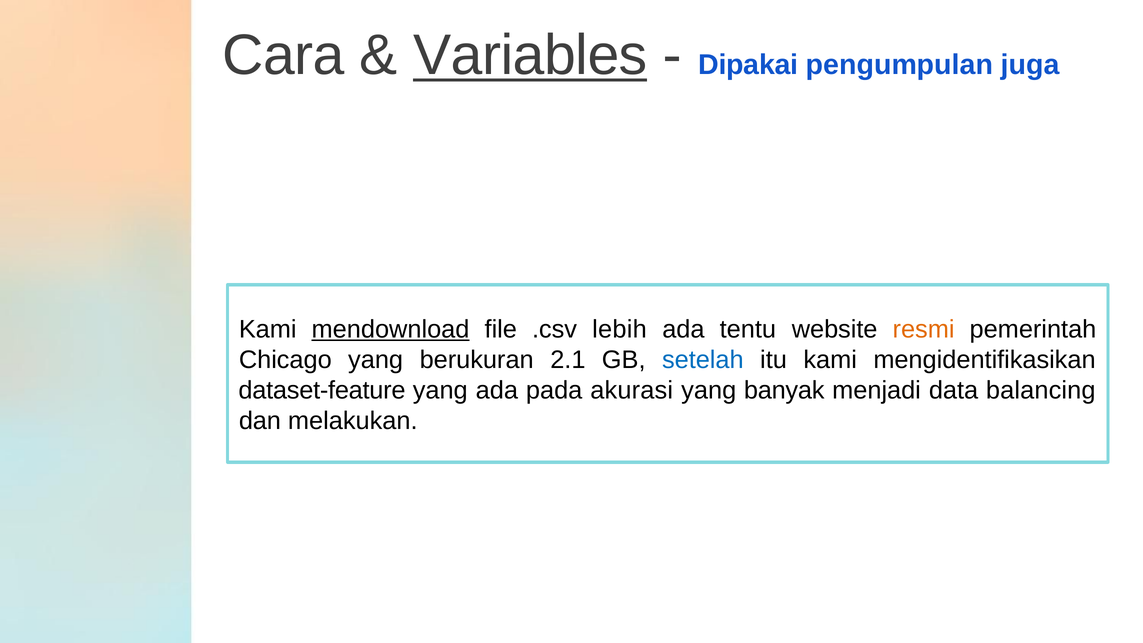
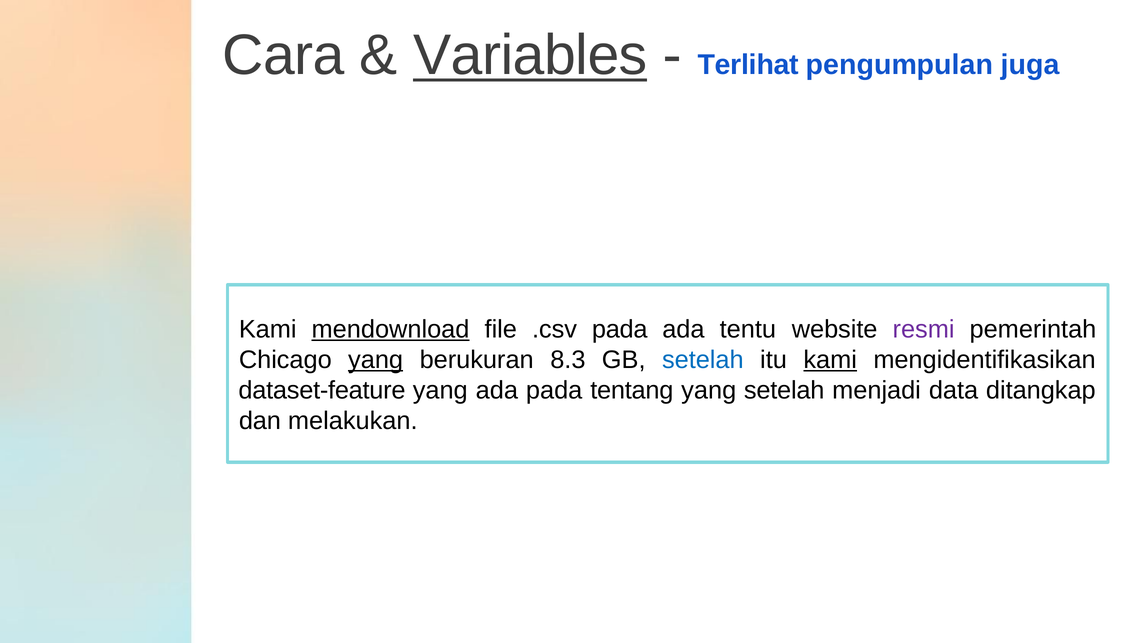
Dipakai: Dipakai -> Terlihat
.csv lebih: lebih -> pada
resmi colour: orange -> purple
yang at (376, 360) underline: none -> present
2.1: 2.1 -> 8.3
kami at (830, 360) underline: none -> present
akurasi: akurasi -> tentang
yang banyak: banyak -> setelah
balancing: balancing -> ditangkap
